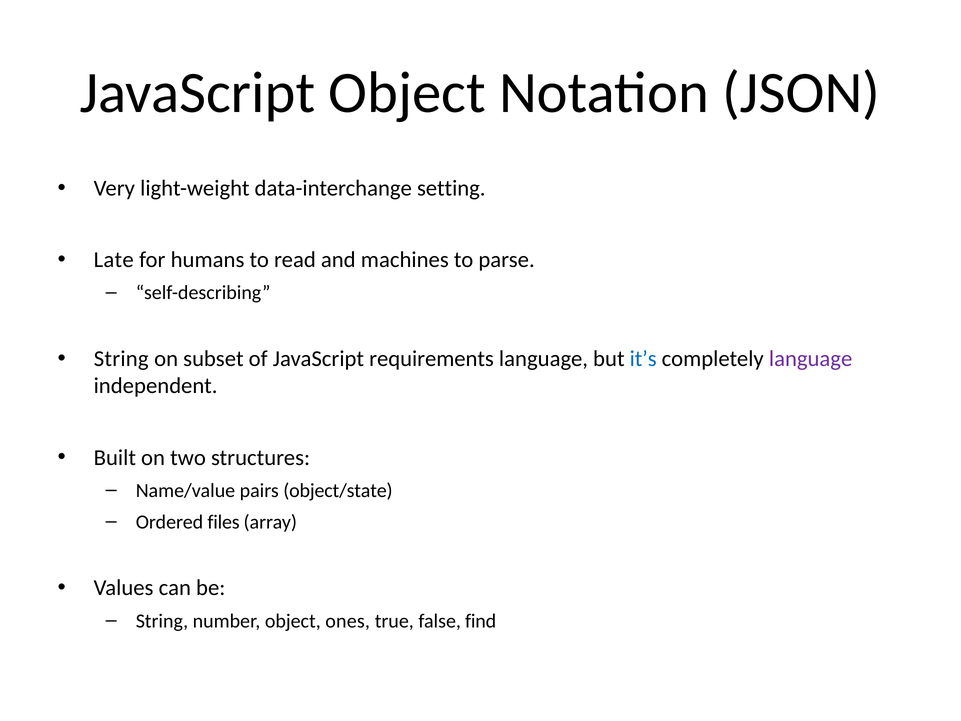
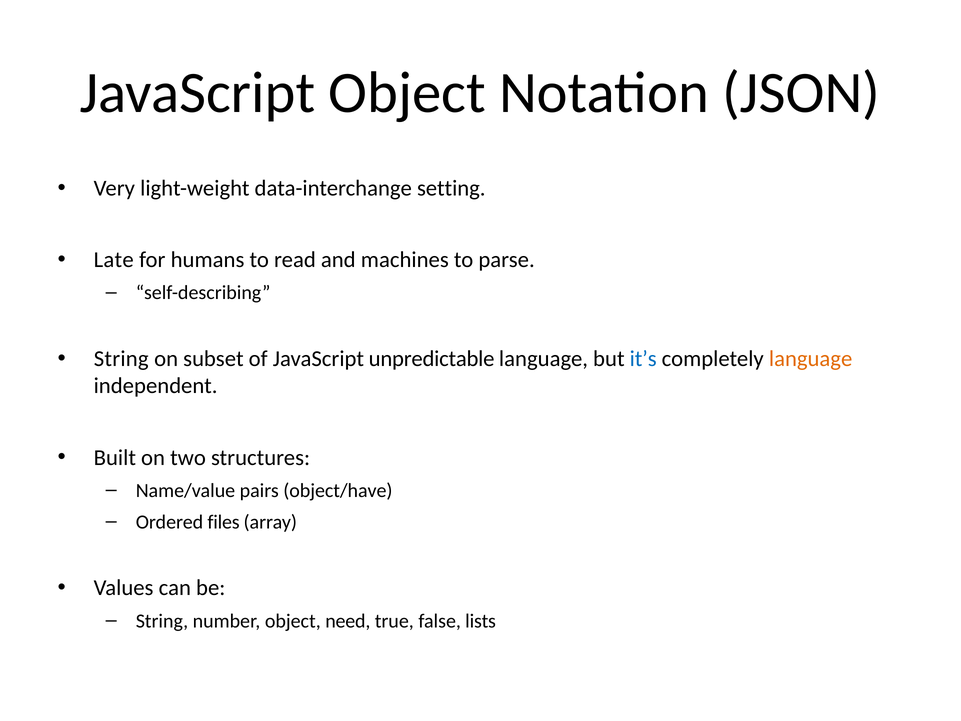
requirements: requirements -> unpredictable
language at (811, 359) colour: purple -> orange
object/state: object/state -> object/have
ones: ones -> need
find: find -> lists
